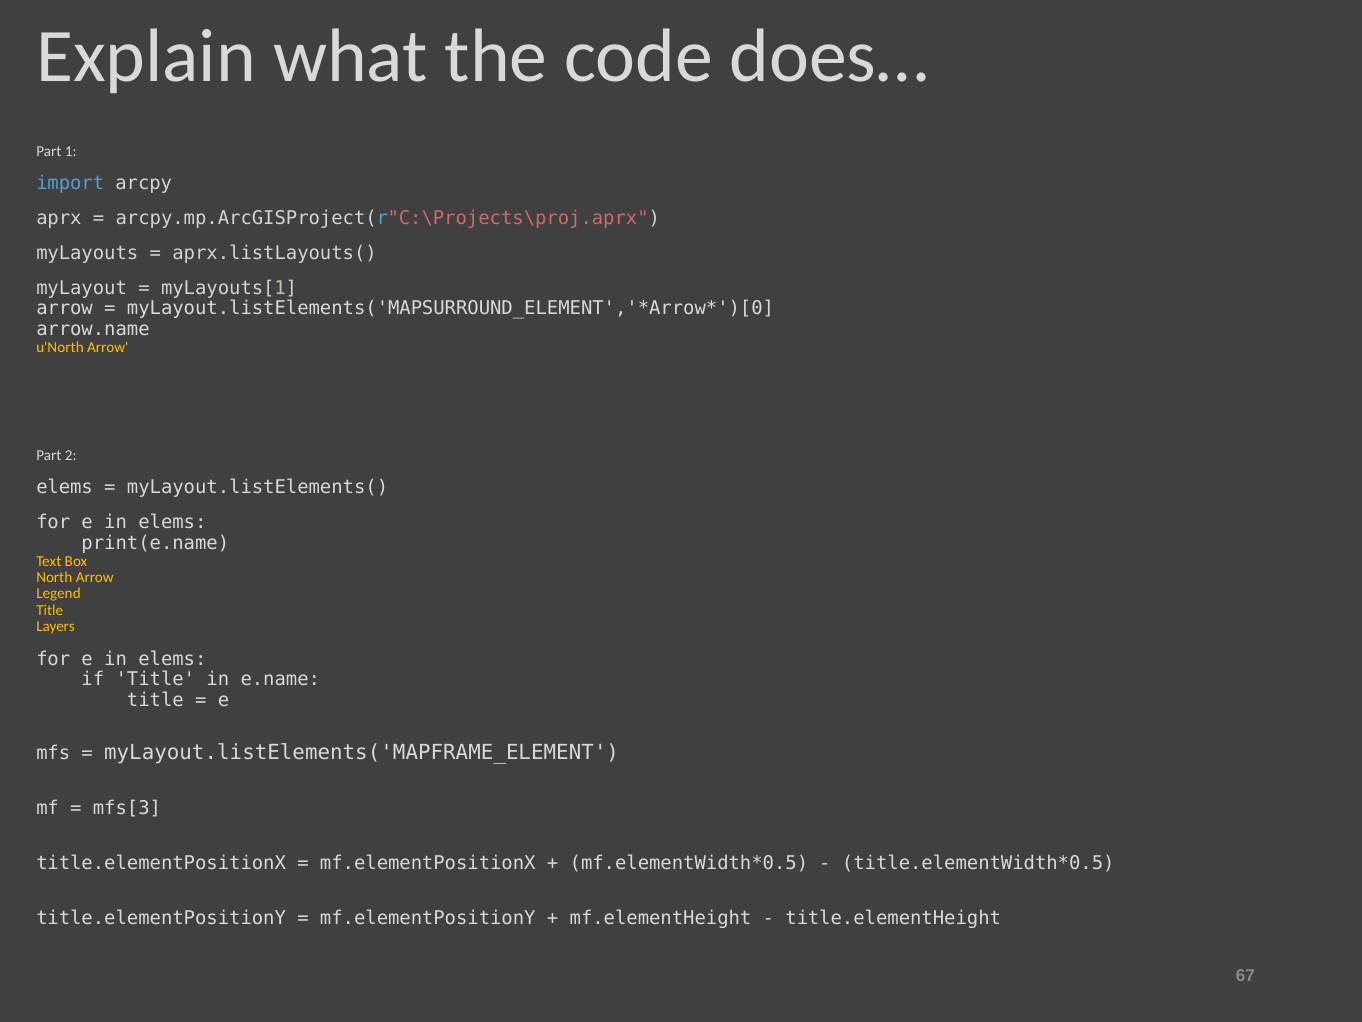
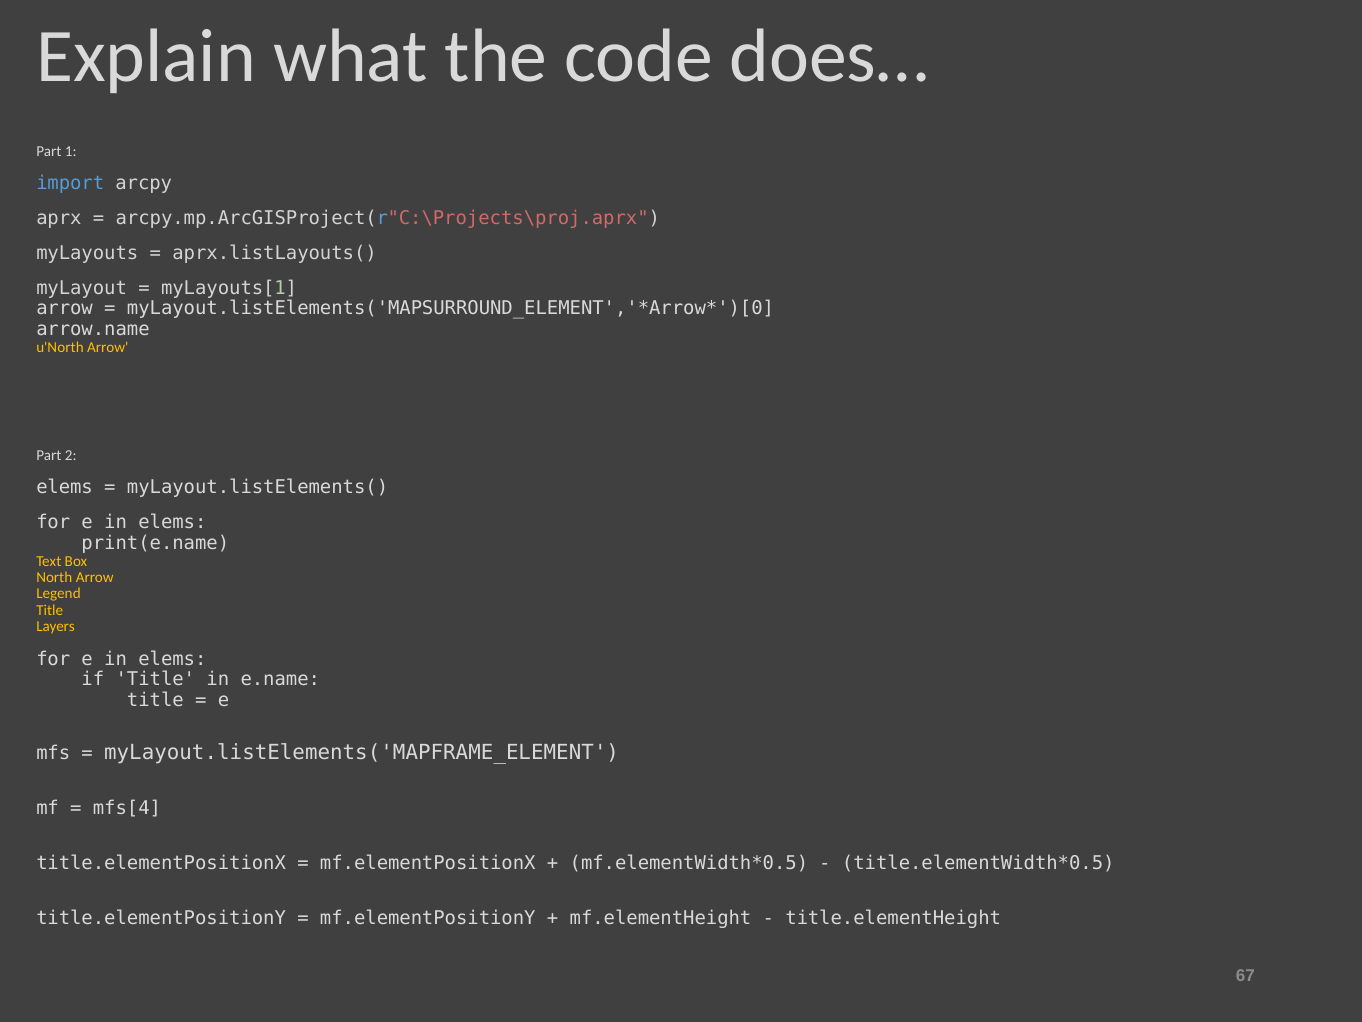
mfs[3: mfs[3 -> mfs[4
